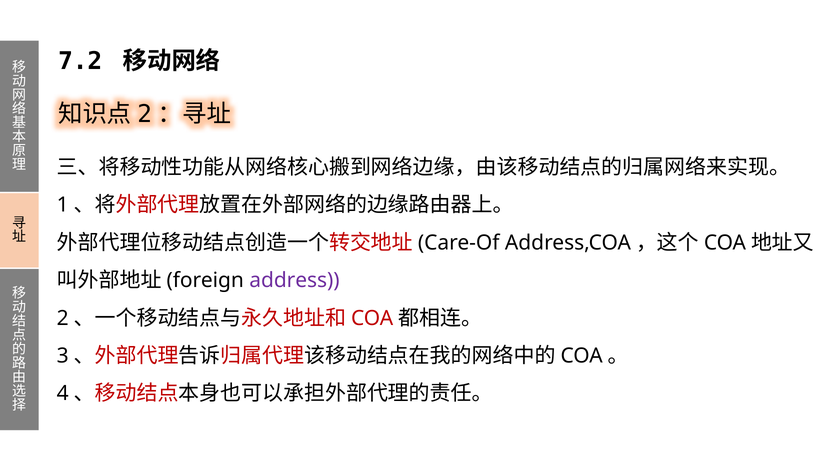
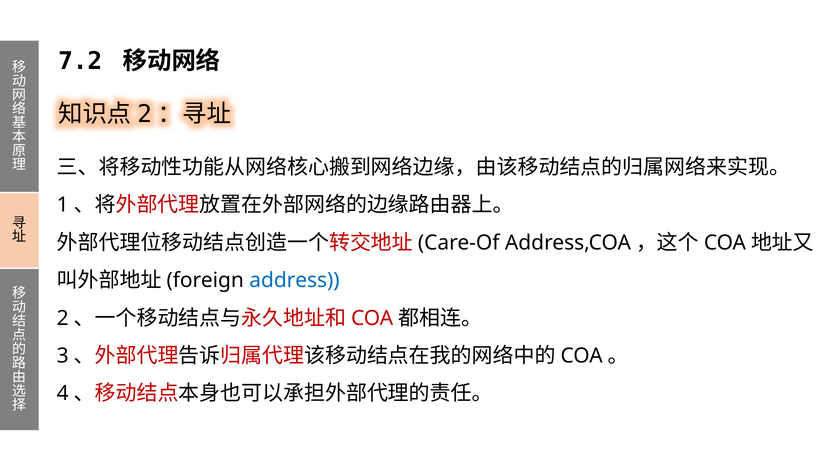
address colour: purple -> blue
